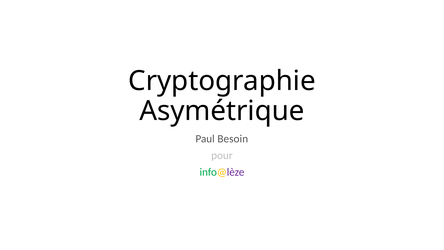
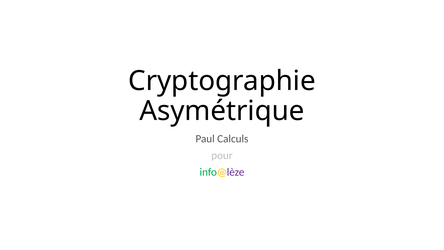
Besoin: Besoin -> Calculs
